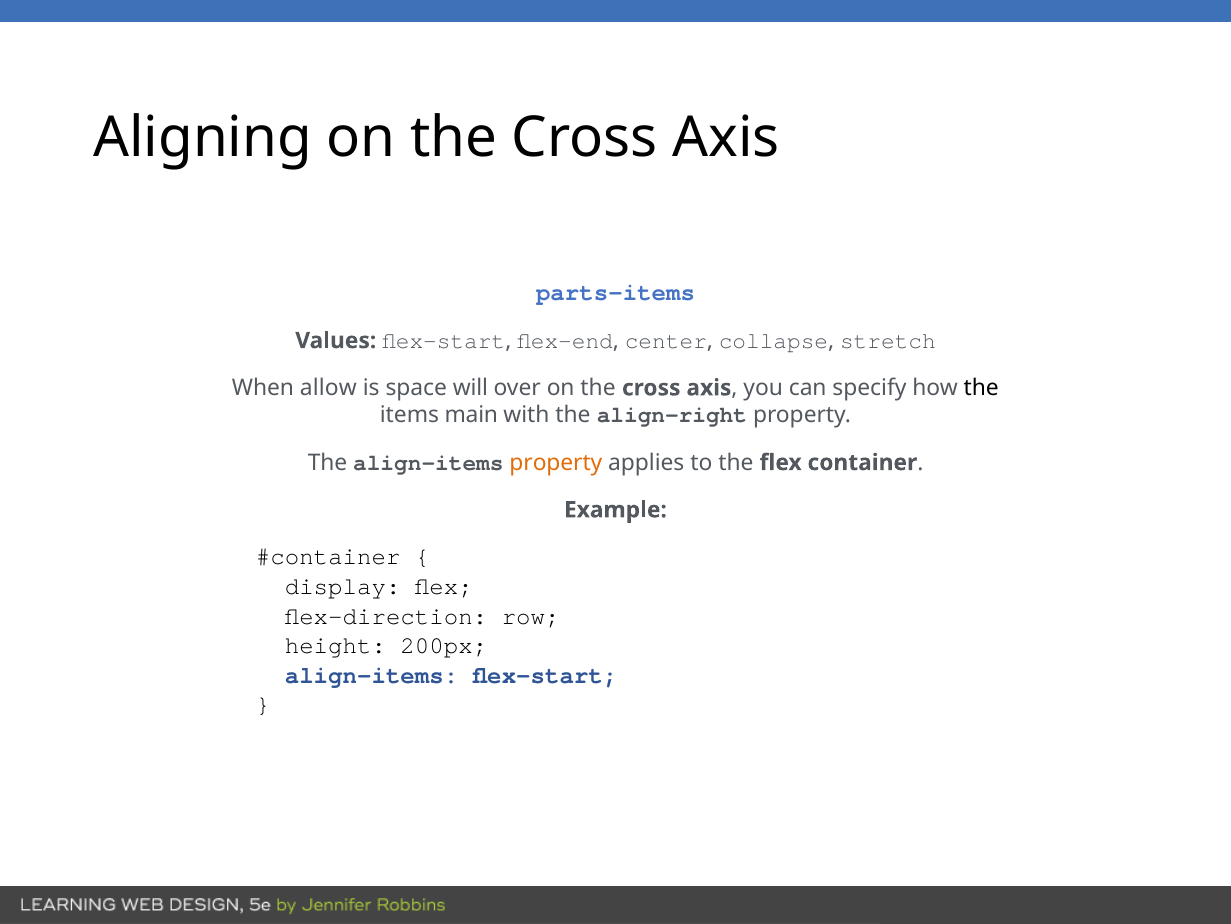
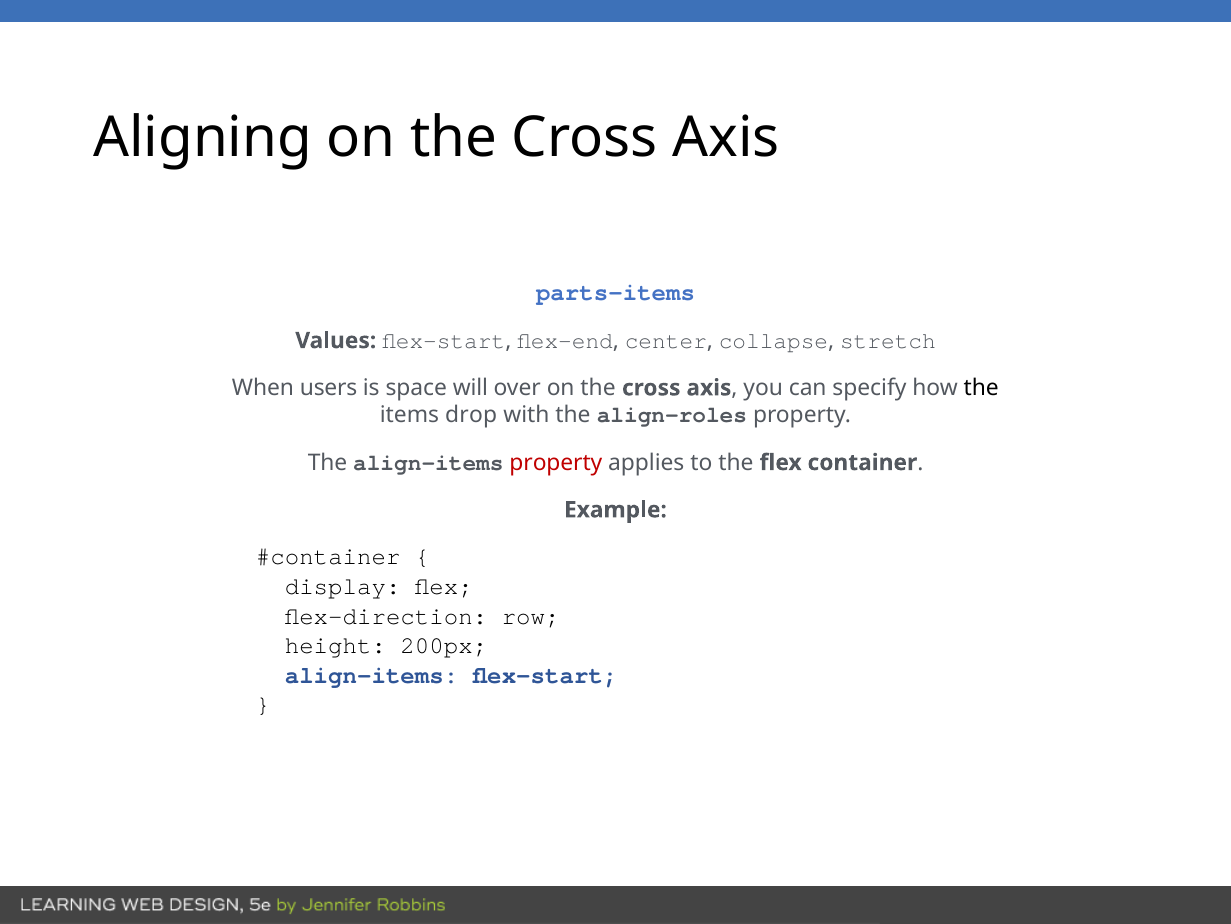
allow: allow -> users
main: main -> drop
align-right: align-right -> align-roles
property at (556, 462) colour: orange -> red
